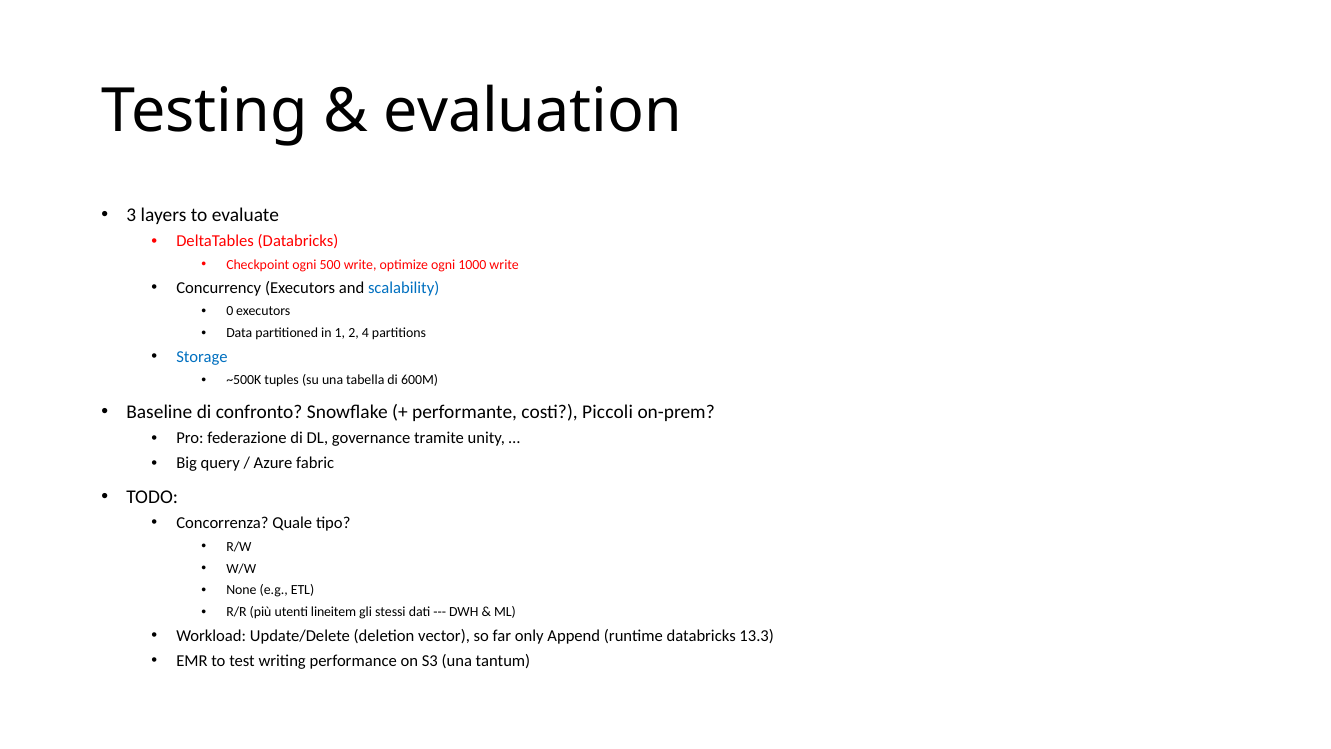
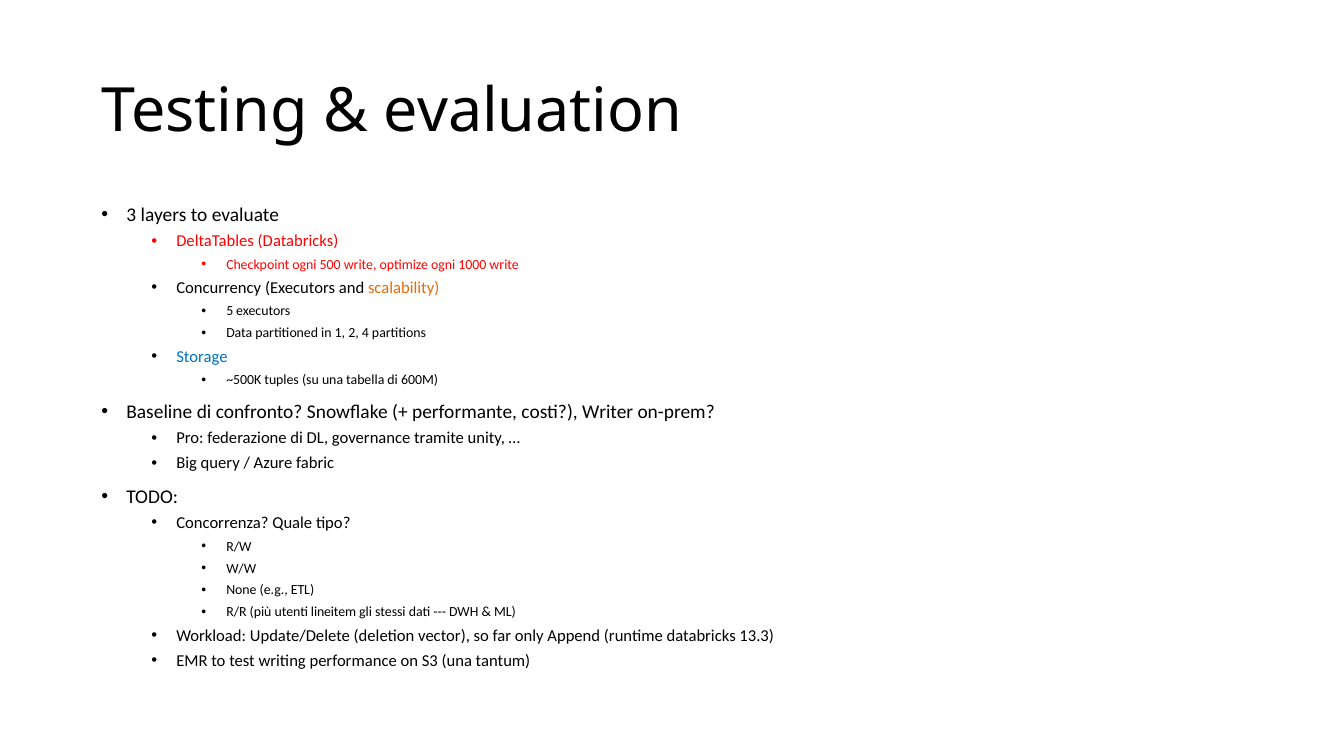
scalability colour: blue -> orange
0: 0 -> 5
Piccoli: Piccoli -> Writer
